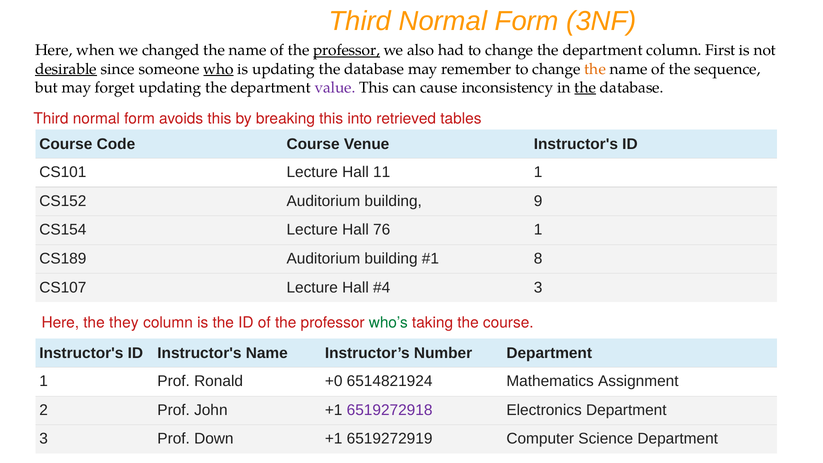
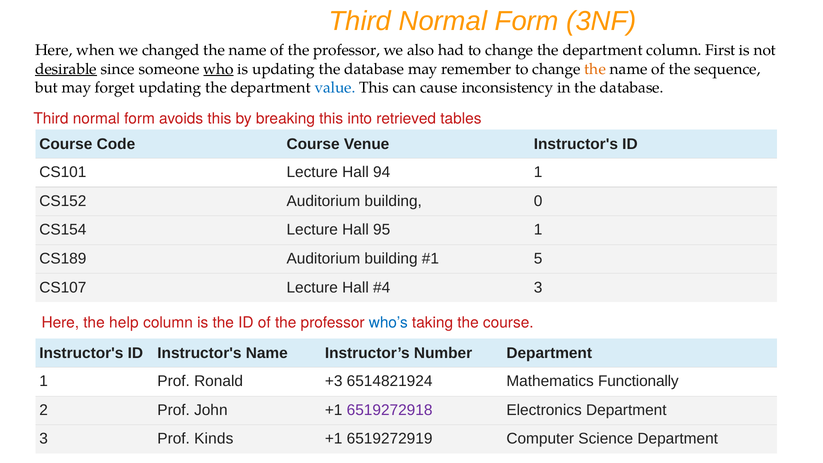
professor at (347, 50) underline: present -> none
value colour: purple -> blue
the at (585, 87) underline: present -> none
11: 11 -> 94
9: 9 -> 0
76: 76 -> 95
8: 8 -> 5
they: they -> help
who’s colour: green -> blue
+0: +0 -> +3
Assignment: Assignment -> Functionally
Down: Down -> Kinds
